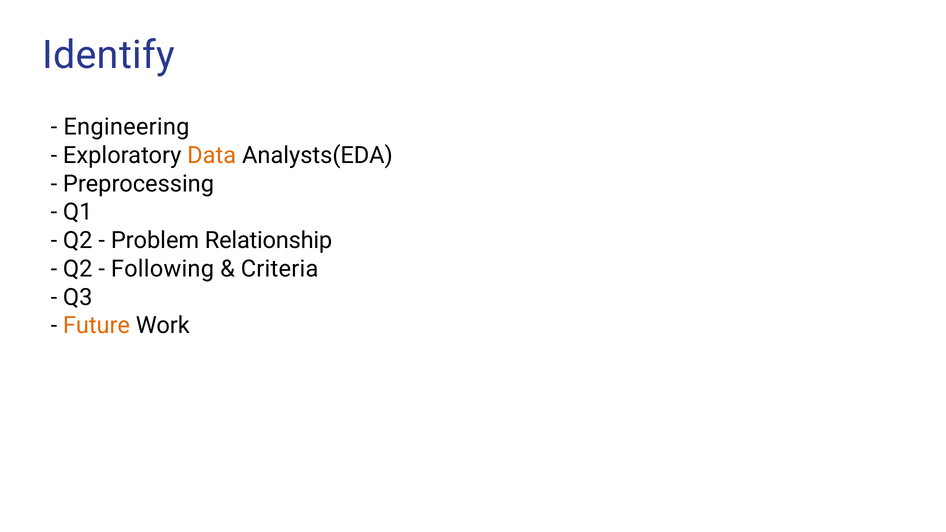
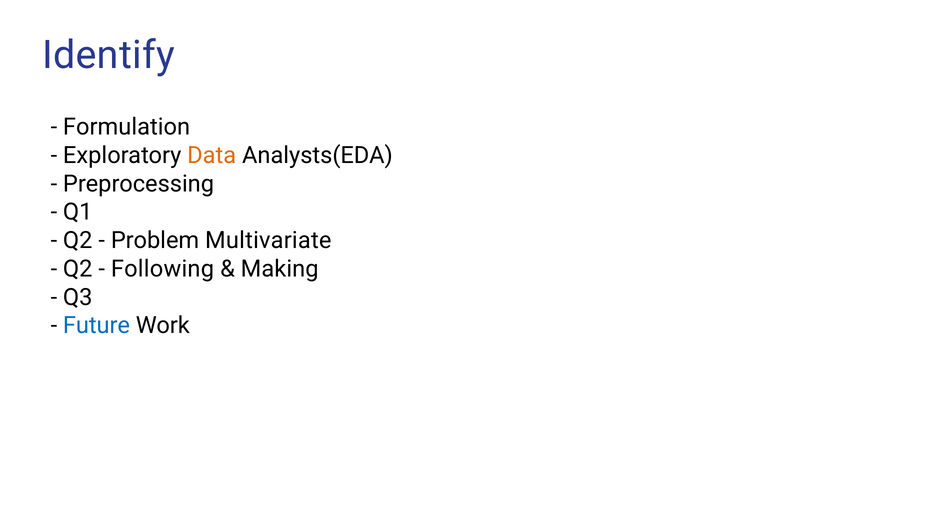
Engineering: Engineering -> Formulation
Relationship: Relationship -> Multivariate
Criteria: Criteria -> Making
Future colour: orange -> blue
